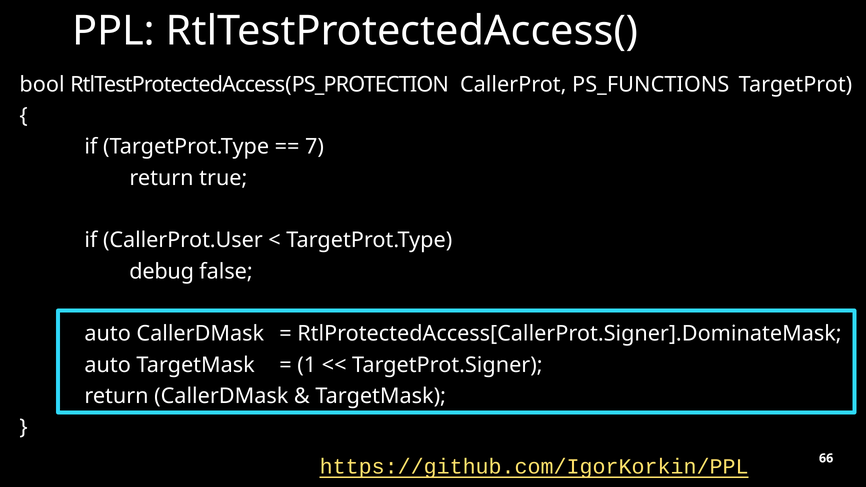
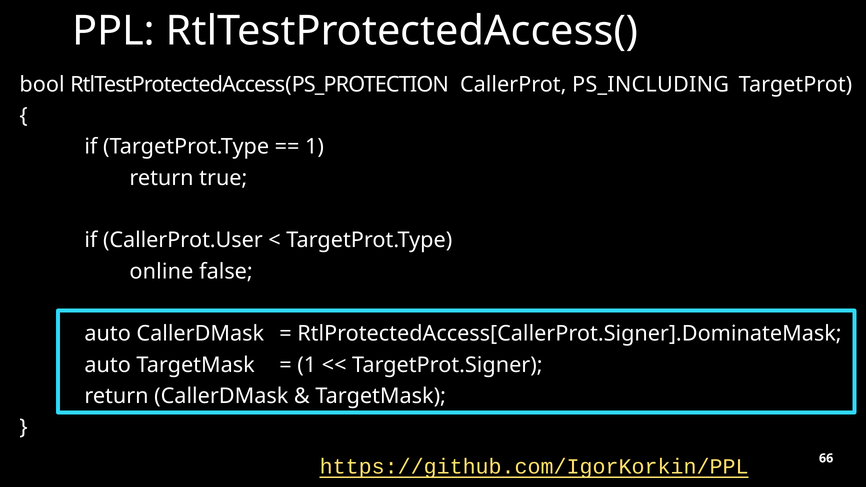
PS_FUNCTIONS: PS_FUNCTIONS -> PS_INCLUDING
7 at (315, 147): 7 -> 1
debug: debug -> online
